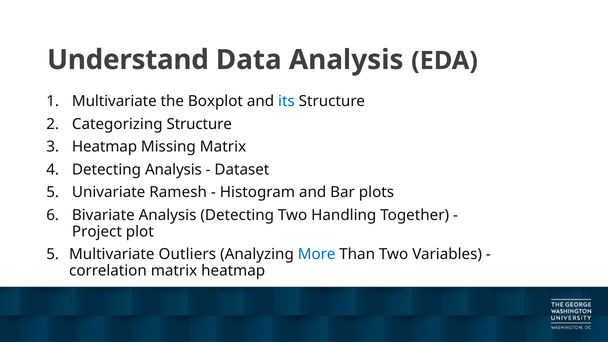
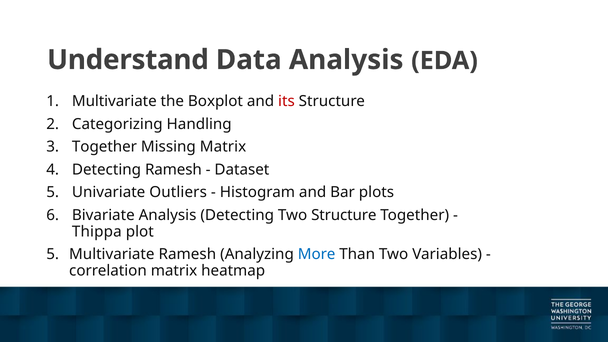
its colour: blue -> red
Categorizing Structure: Structure -> Handling
Heatmap at (105, 147): Heatmap -> Together
Detecting Analysis: Analysis -> Ramesh
Ramesh: Ramesh -> Outliers
Two Handling: Handling -> Structure
Project: Project -> Thippa
Multivariate Outliers: Outliers -> Ramesh
